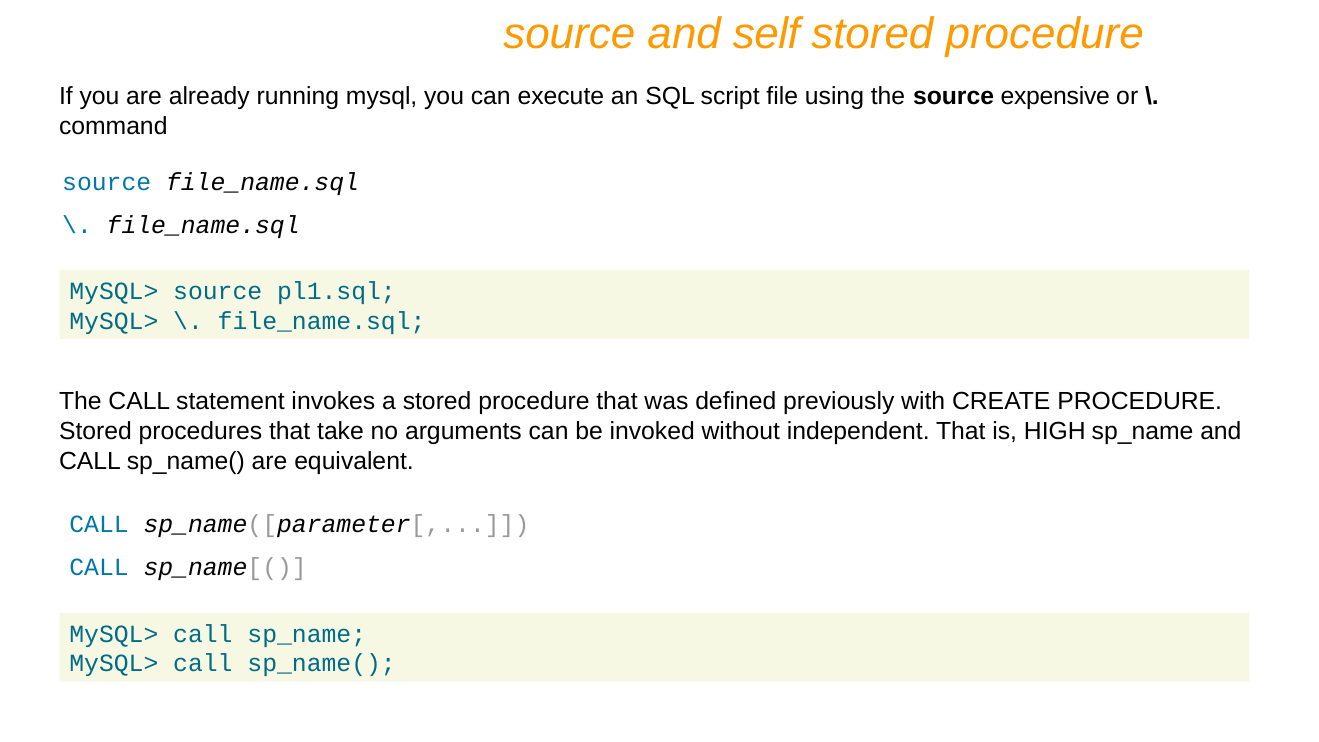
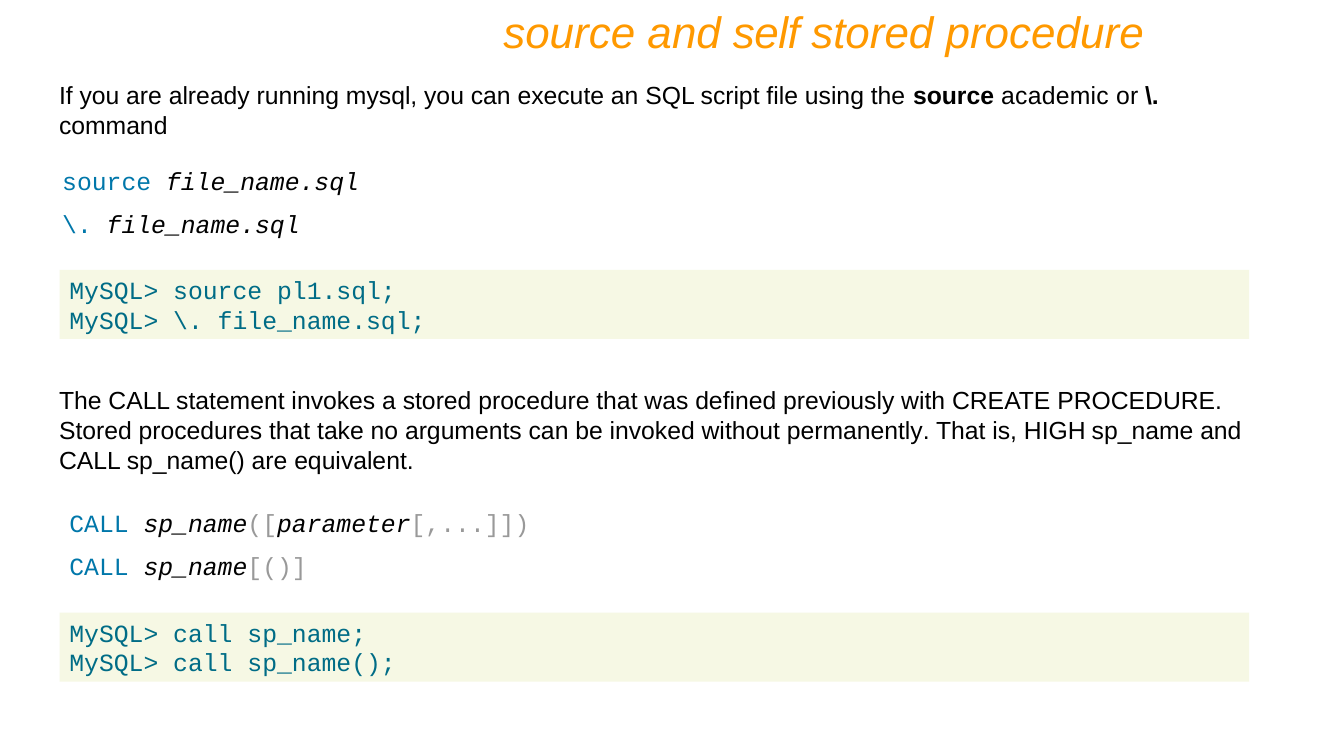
expensive: expensive -> academic
independent: independent -> permanently
